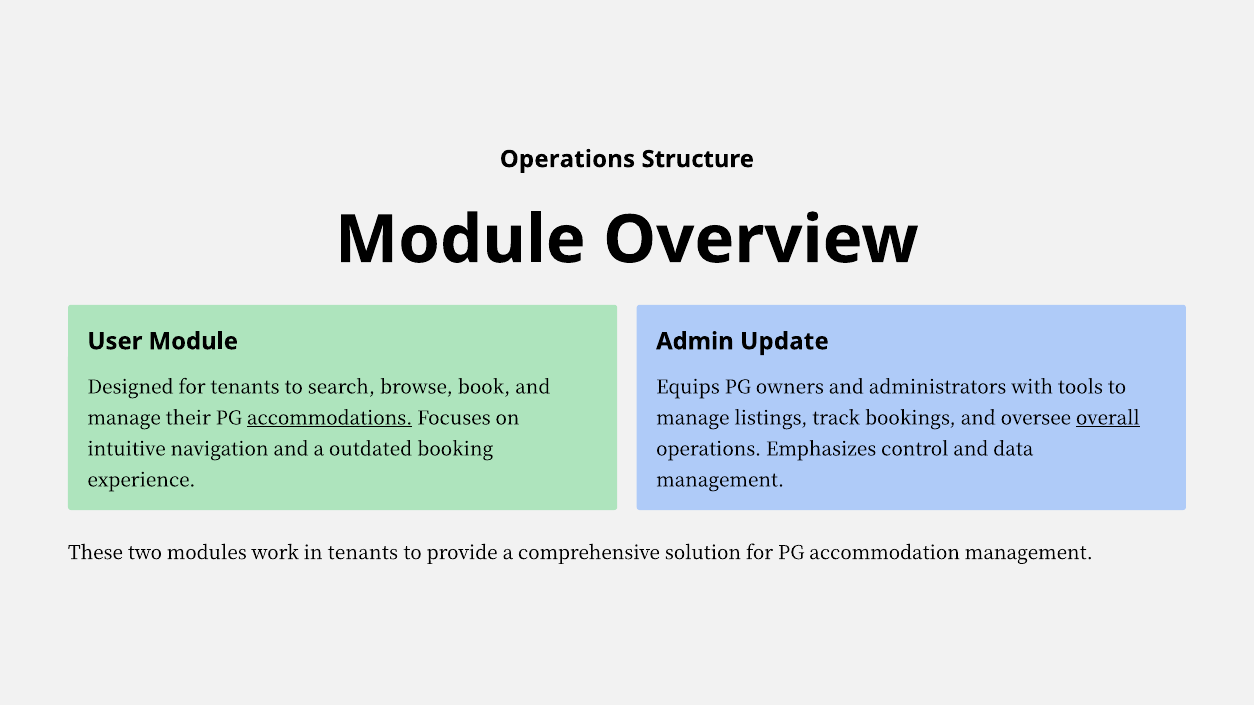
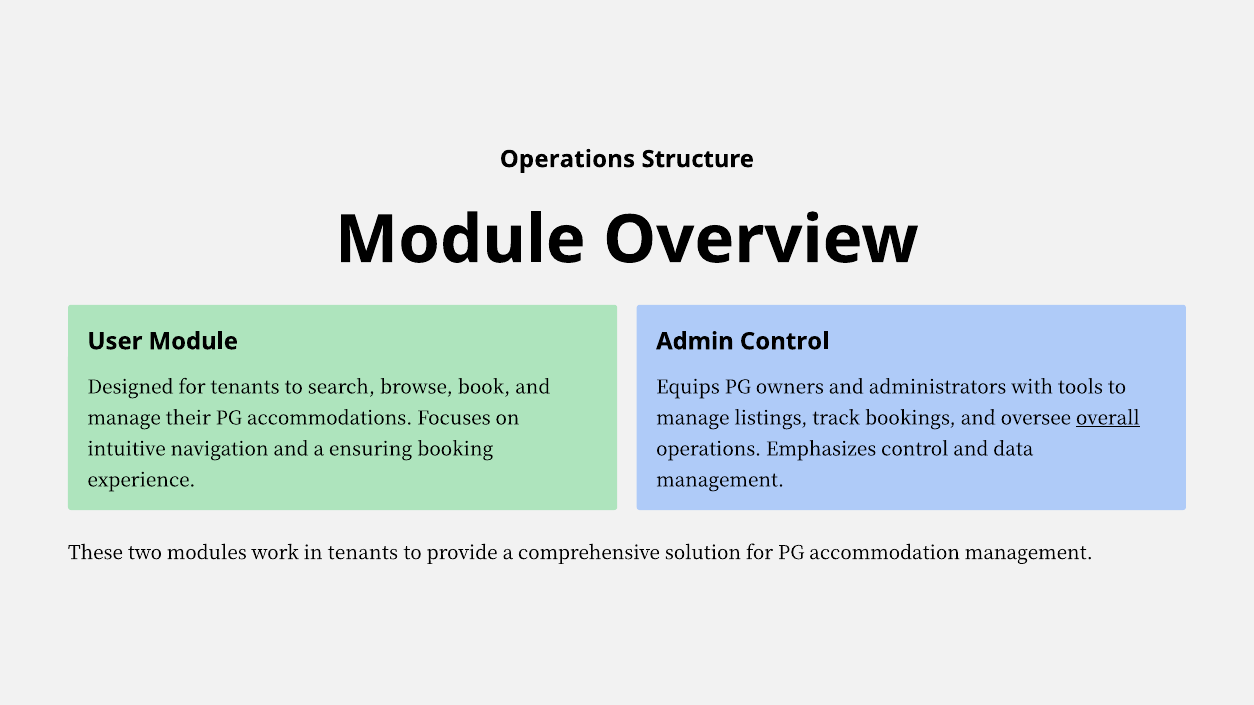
Admin Update: Update -> Control
accommodations underline: present -> none
outdated: outdated -> ensuring
